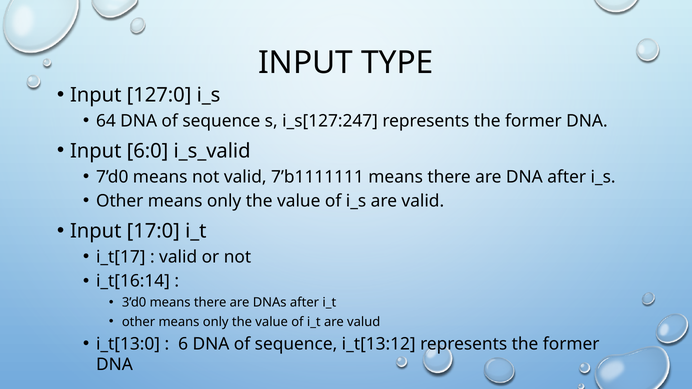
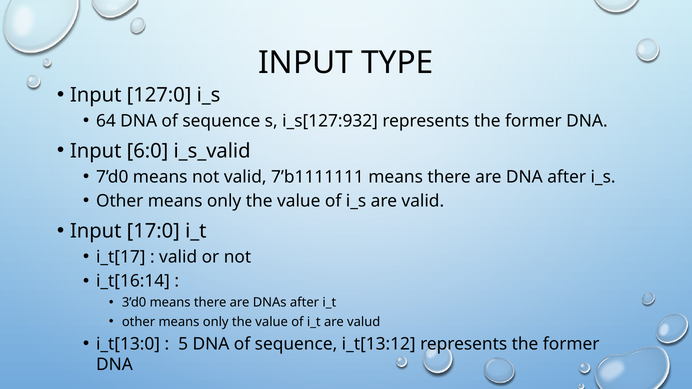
i_s[127:247: i_s[127:247 -> i_s[127:932
6: 6 -> 5
